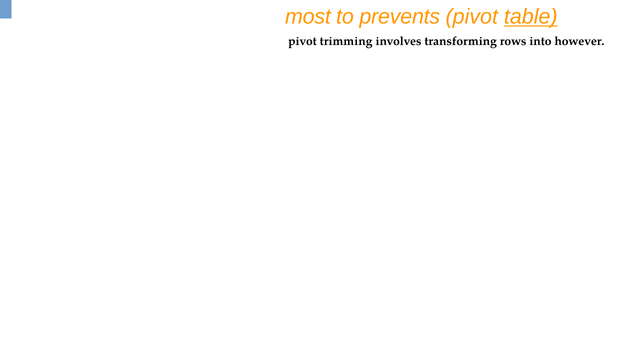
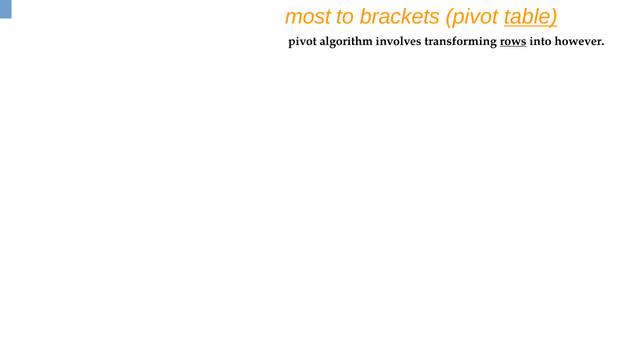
prevents: prevents -> brackets
trimming: trimming -> algorithm
rows underline: none -> present
